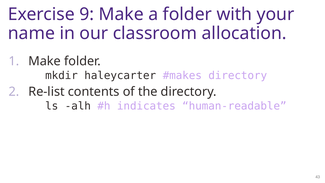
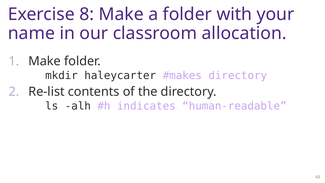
9: 9 -> 8
